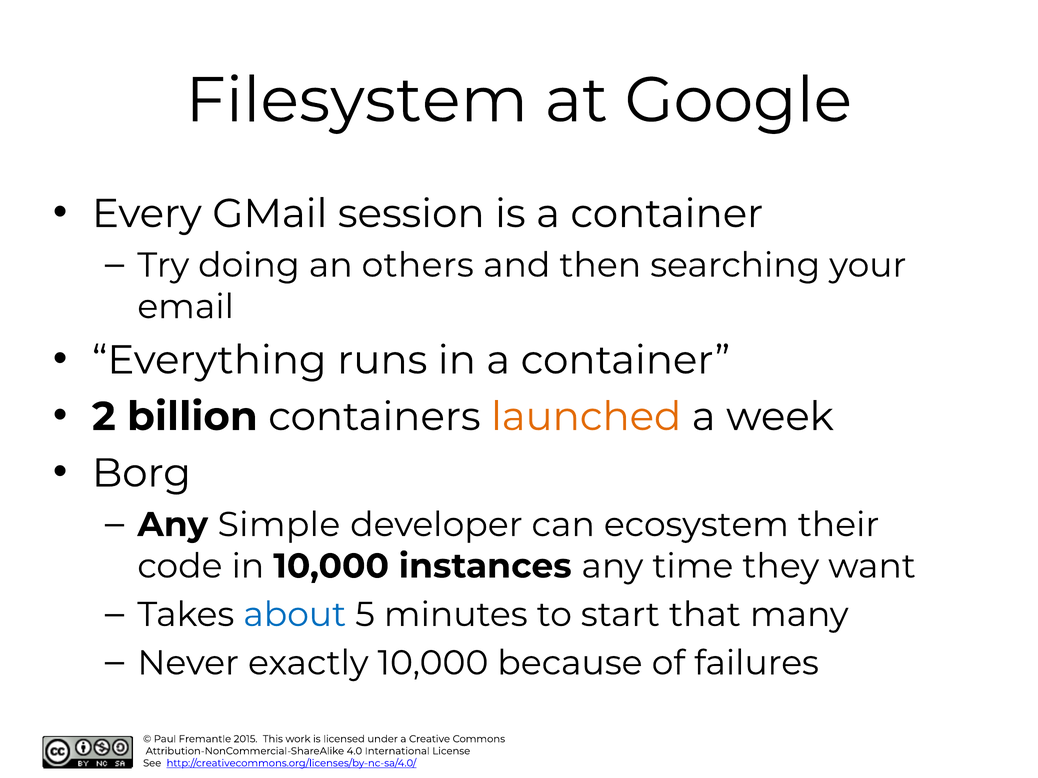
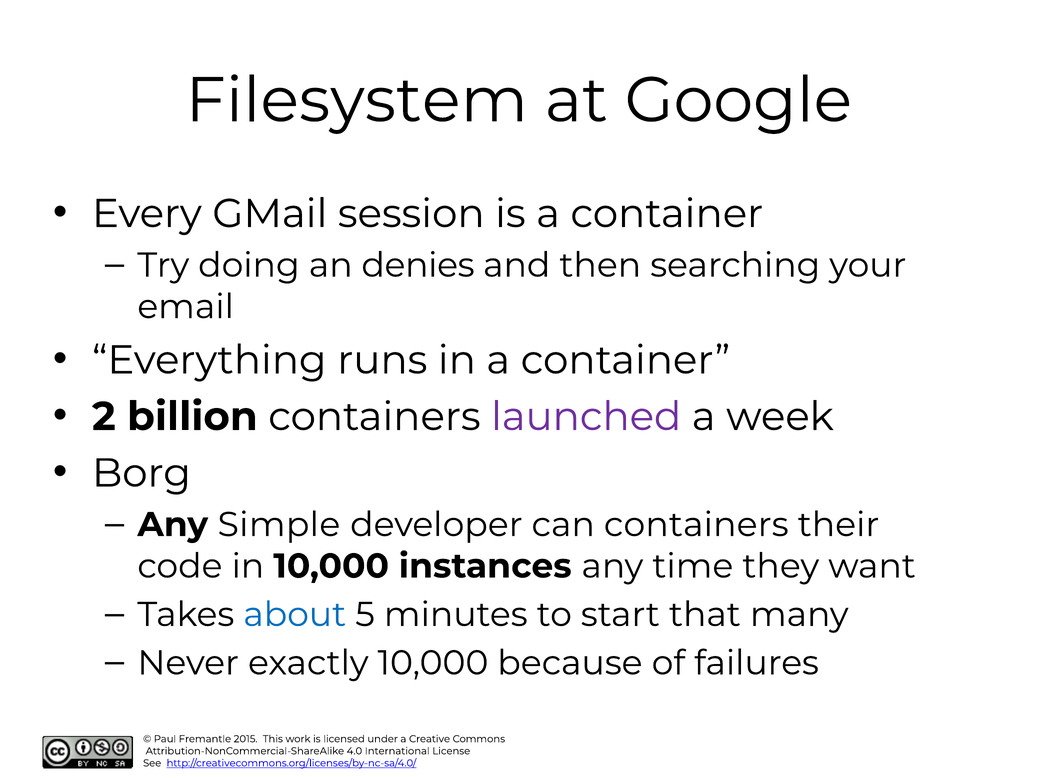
others: others -> denies
launched colour: orange -> purple
can ecosystem: ecosystem -> containers
